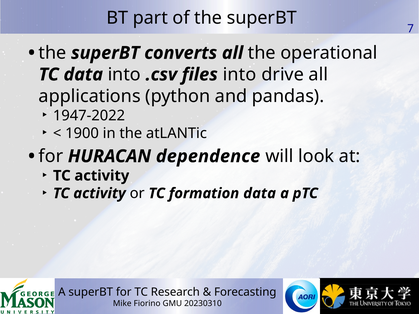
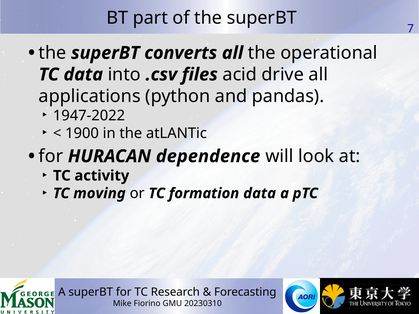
files into: into -> acid
activity at (100, 193): activity -> moving
